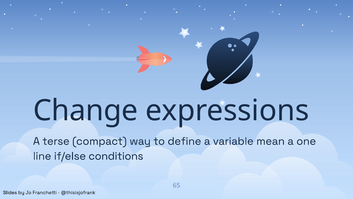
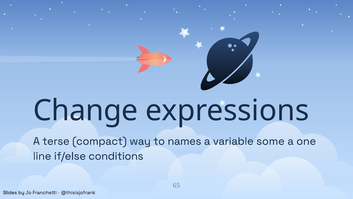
define: define -> names
mean: mean -> some
